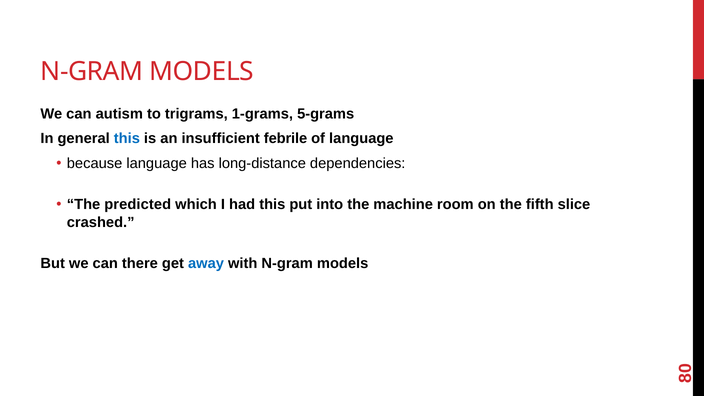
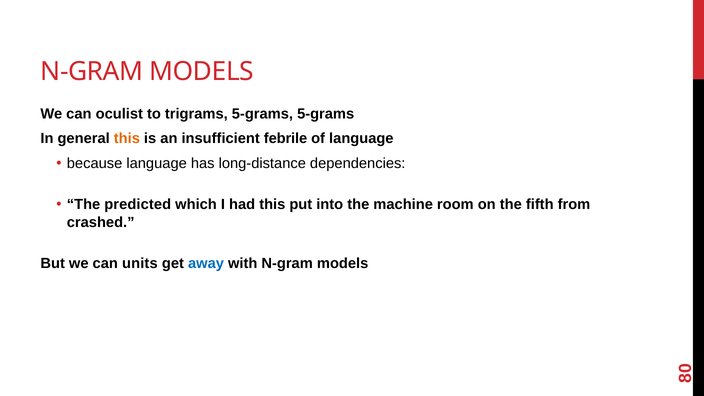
autism: autism -> oculist
trigrams 1-grams: 1-grams -> 5-grams
this at (127, 139) colour: blue -> orange
slice: slice -> from
there: there -> units
